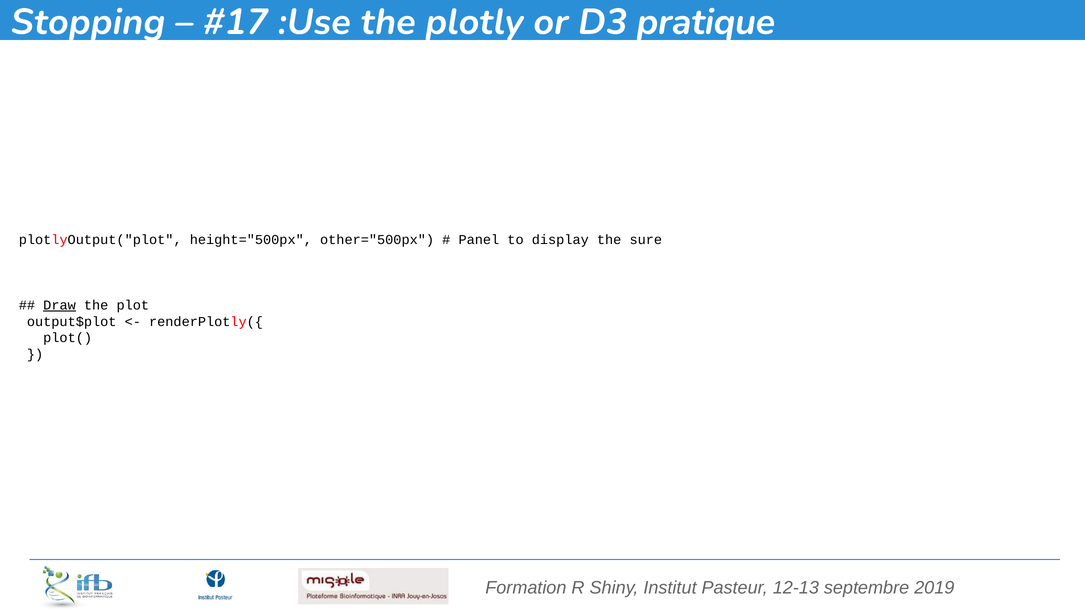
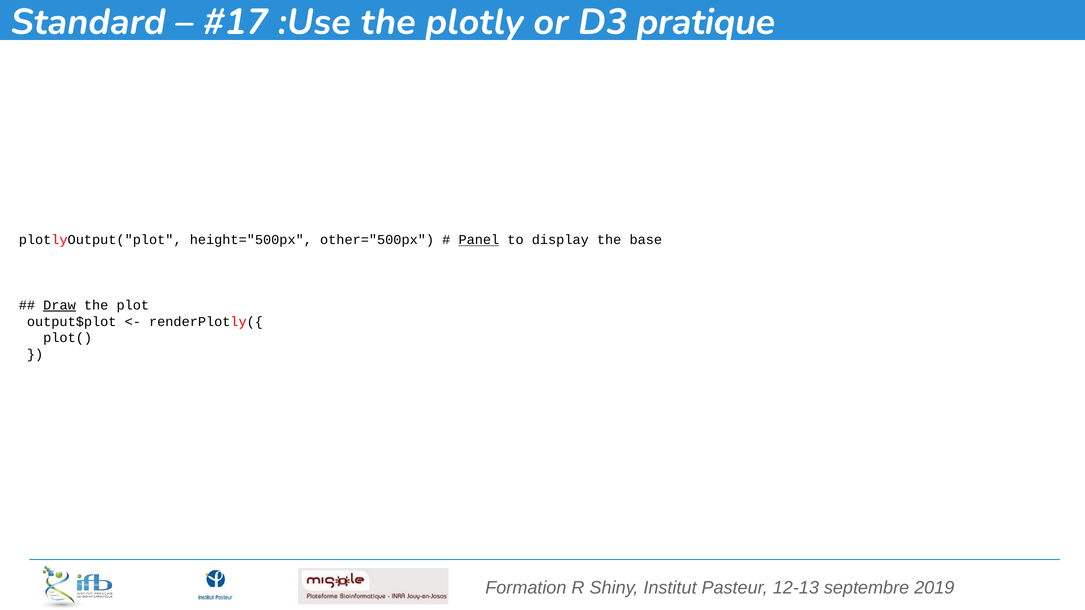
Stopping: Stopping -> Standard
Panel underline: none -> present
sure: sure -> base
